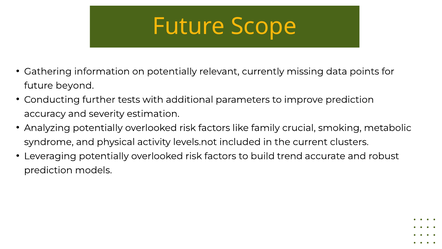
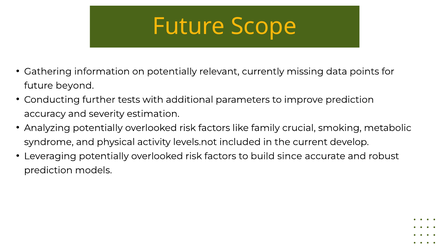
clusters: clusters -> develop
trend: trend -> since
